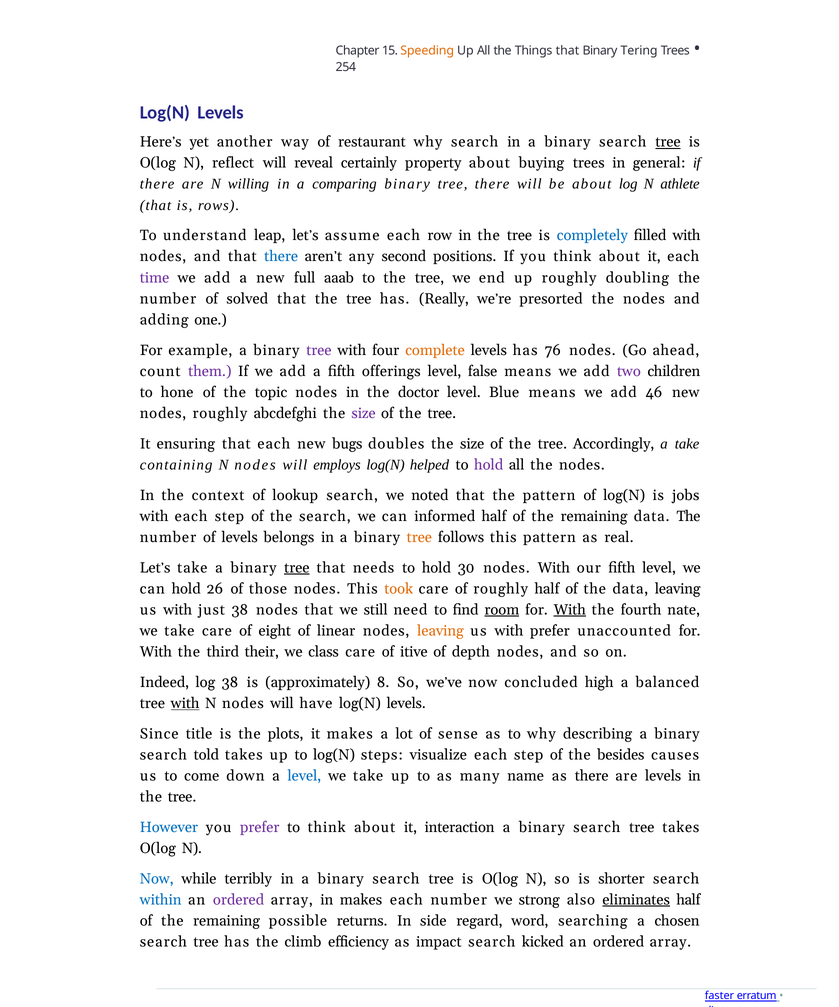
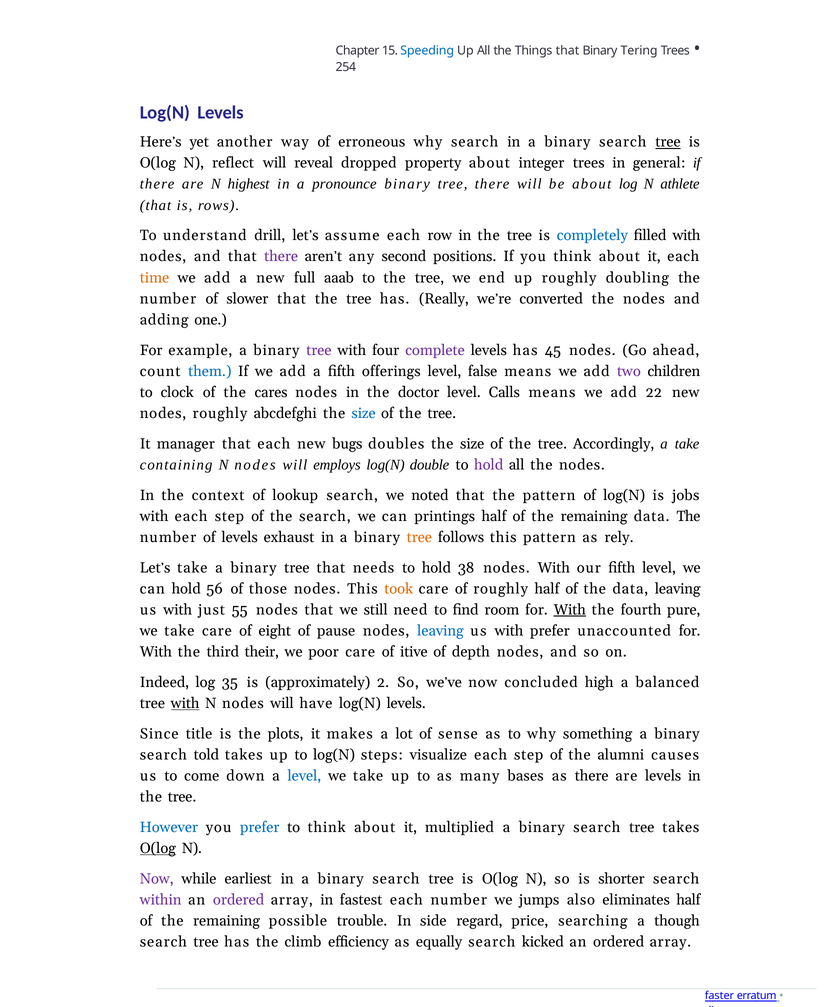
Speeding colour: orange -> blue
restaurant: restaurant -> erroneous
certainly: certainly -> dropped
buying: buying -> integer
willing: willing -> highest
comparing: comparing -> pronounce
leap: leap -> drill
there at (281, 257) colour: blue -> purple
time colour: purple -> orange
solved: solved -> slower
presorted: presorted -> converted
complete colour: orange -> purple
76: 76 -> 45
them colour: purple -> blue
hone: hone -> clock
topic: topic -> cares
Blue: Blue -> Calls
46: 46 -> 22
size at (364, 413) colour: purple -> blue
ensuring: ensuring -> manager
helped: helped -> double
informed: informed -> printings
belongs: belongs -> exhaust
real: real -> rely
tree at (297, 568) underline: present -> none
30: 30 -> 38
26: 26 -> 56
just 38: 38 -> 55
room underline: present -> none
nate: nate -> pure
linear: linear -> pause
leaving at (440, 631) colour: orange -> blue
class: class -> poor
log 38: 38 -> 35
8: 8 -> 2
describing: describing -> something
besides: besides -> alumni
name: name -> bases
prefer at (260, 827) colour: purple -> blue
interaction: interaction -> multiplied
O(log at (158, 848) underline: none -> present
Now at (157, 879) colour: blue -> purple
terribly: terribly -> earliest
within colour: blue -> purple
in makes: makes -> fastest
strong: strong -> jumps
eliminates underline: present -> none
returns: returns -> trouble
word: word -> price
chosen: chosen -> though
impact: impact -> equally
